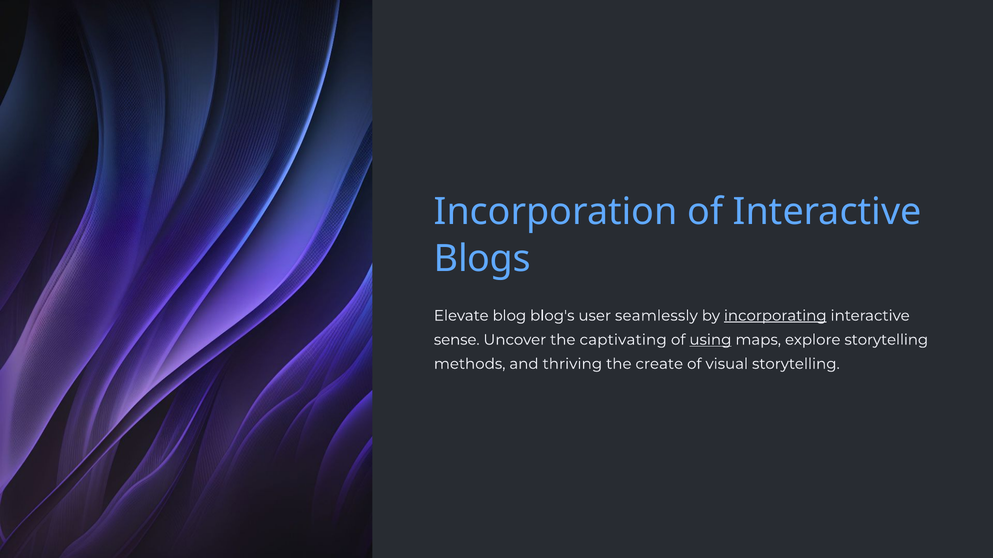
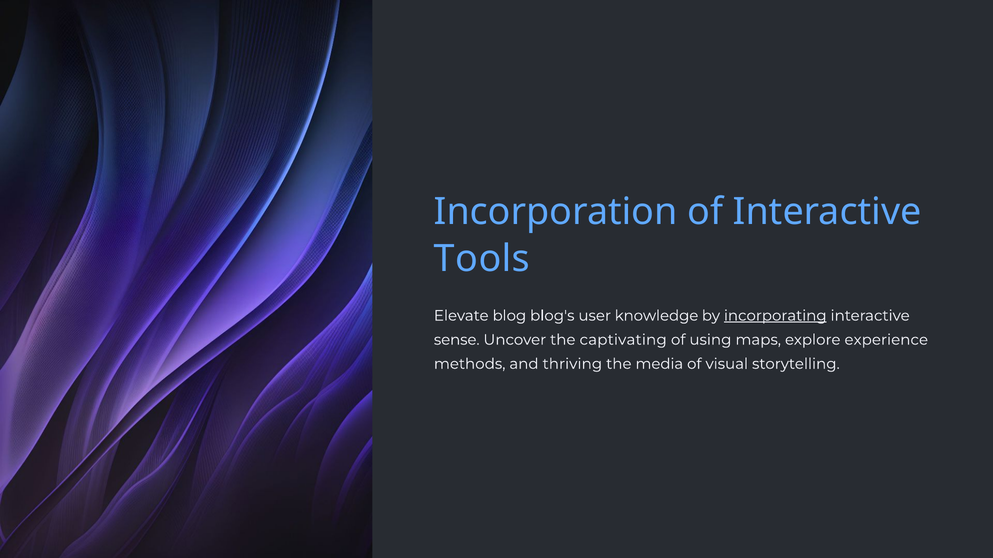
Blogs: Blogs -> Tools
seamlessly: seamlessly -> knowledge
using underline: present -> none
explore storytelling: storytelling -> experience
create: create -> media
